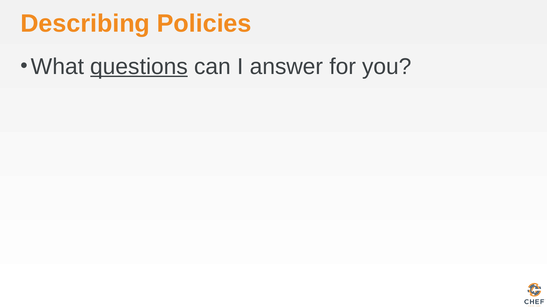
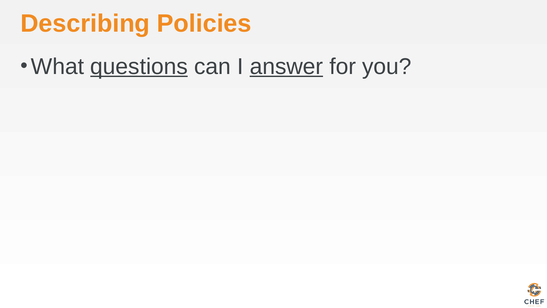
answer underline: none -> present
